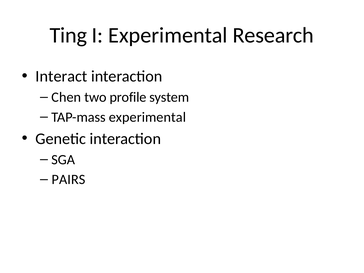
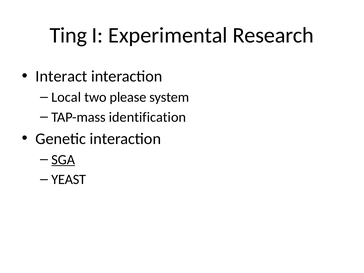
Chen: Chen -> Local
profile: profile -> please
TAP-mass experimental: experimental -> identification
SGA underline: none -> present
PAIRS: PAIRS -> YEAST
